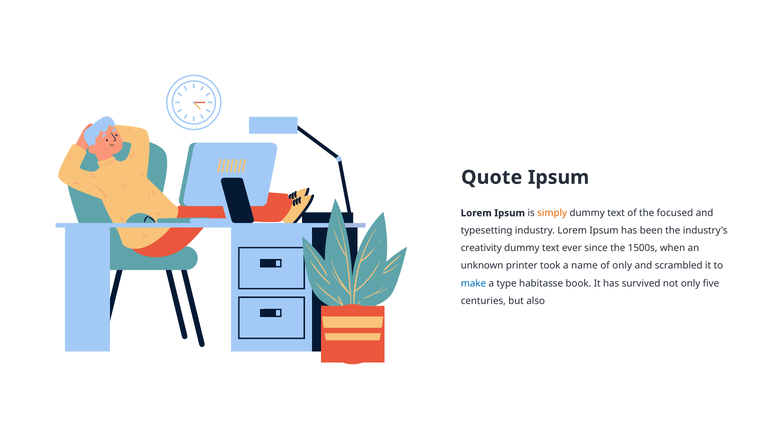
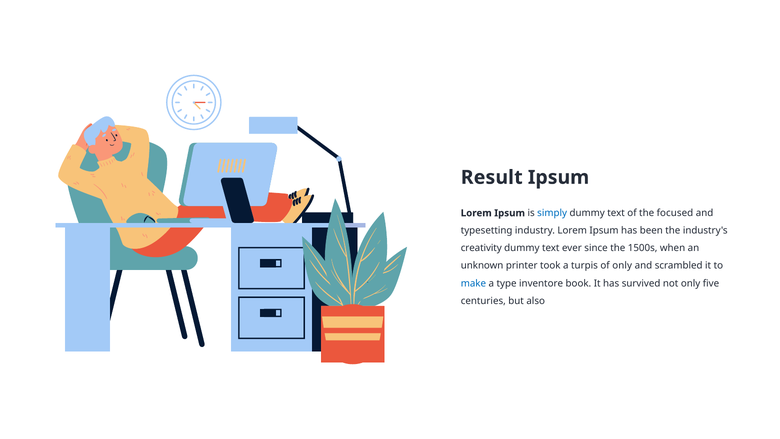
Quote: Quote -> Result
simply colour: orange -> blue
name: name -> turpis
habitasse: habitasse -> inventore
